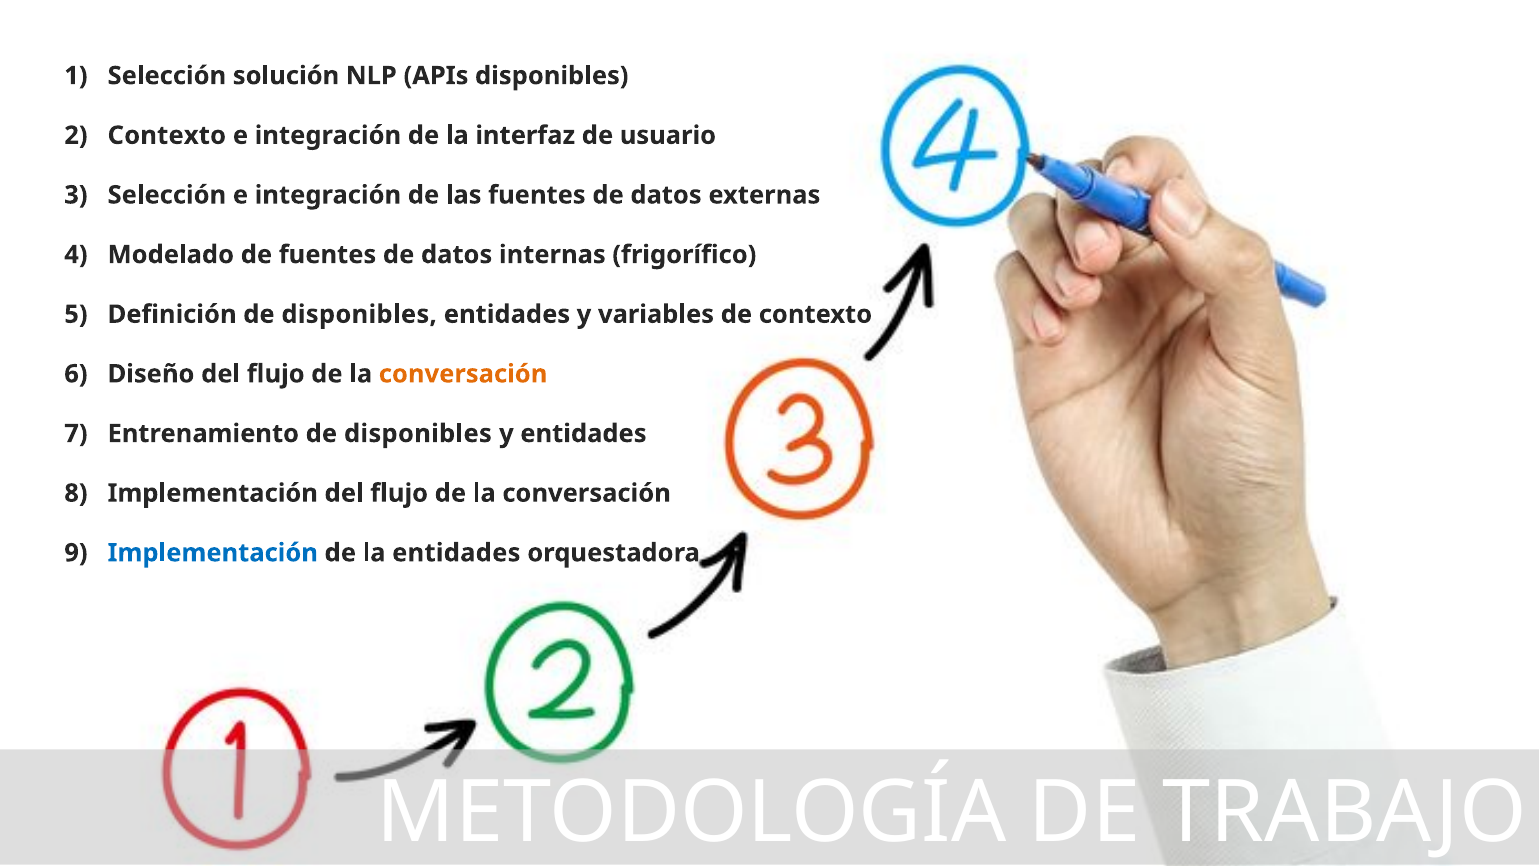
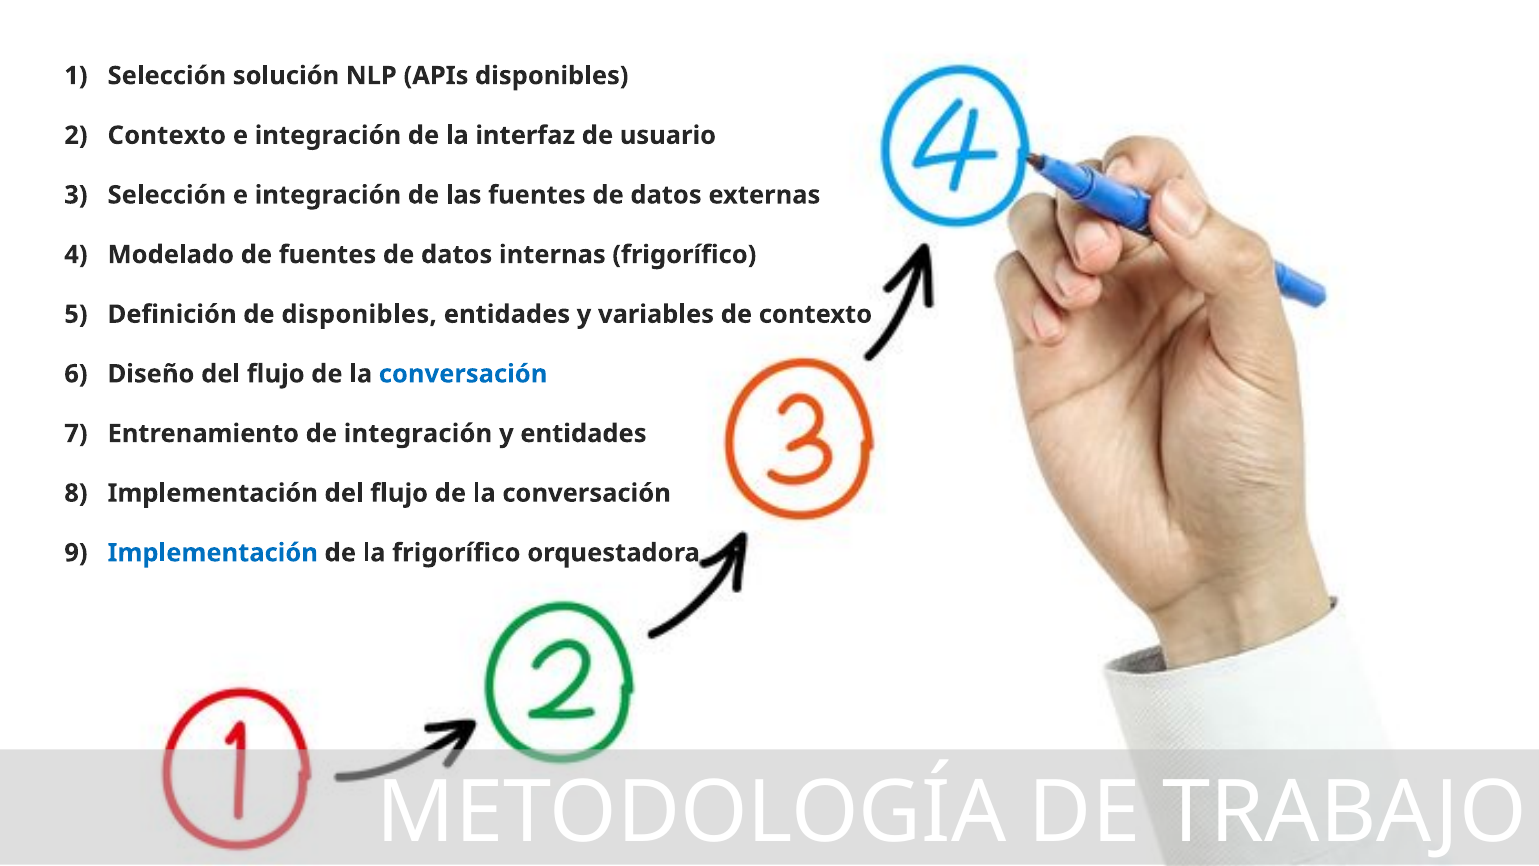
conversación at (463, 374) colour: orange -> blue
Entrenamiento de disponibles: disponibles -> integración
la entidades: entidades -> frigorífico
